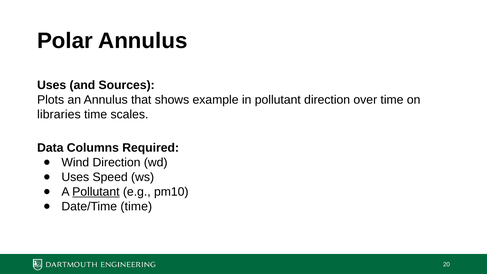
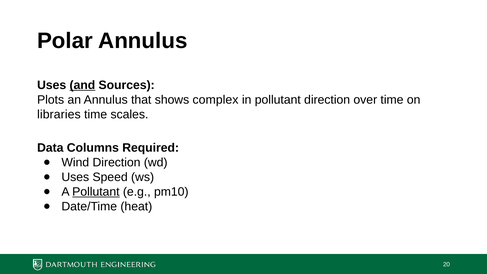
and underline: none -> present
example: example -> complex
Date/Time time: time -> heat
